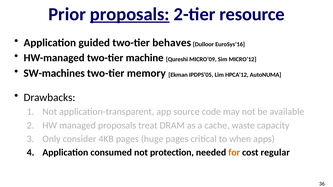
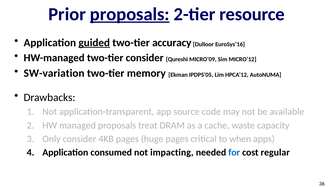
guided underline: none -> present
behaves: behaves -> accuracy
two-tier machine: machine -> consider
SW-machines: SW-machines -> SW-variation
protection: protection -> impacting
for colour: orange -> blue
